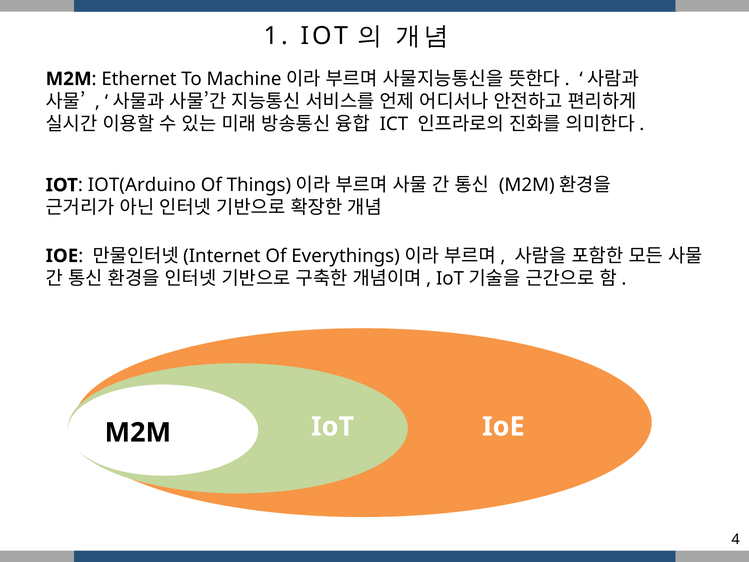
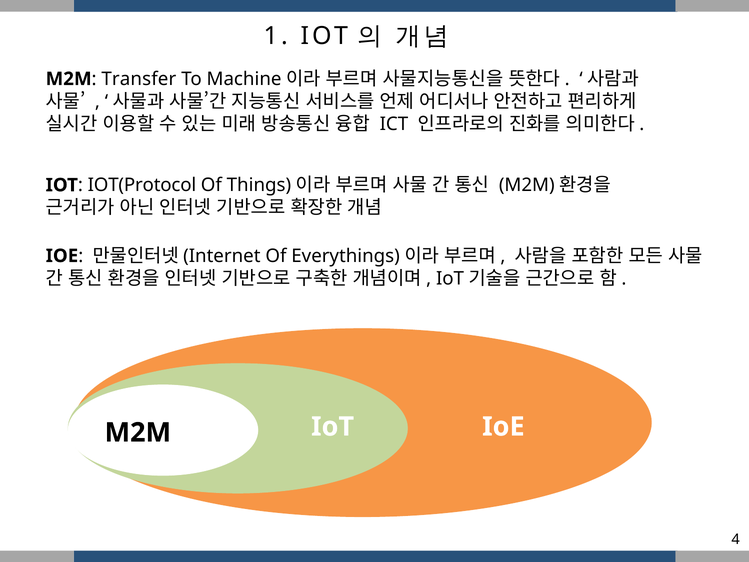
Ethernet: Ethernet -> Transfer
IOT(Arduino: IOT(Arduino -> IOT(Protocol
